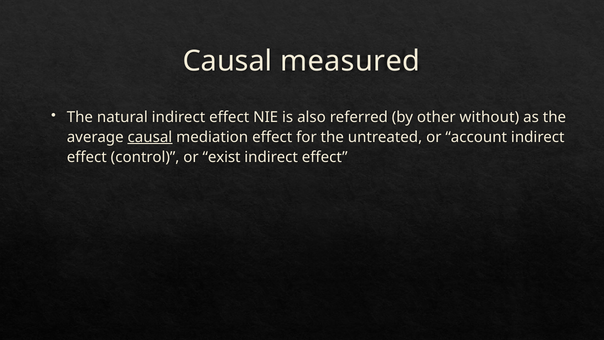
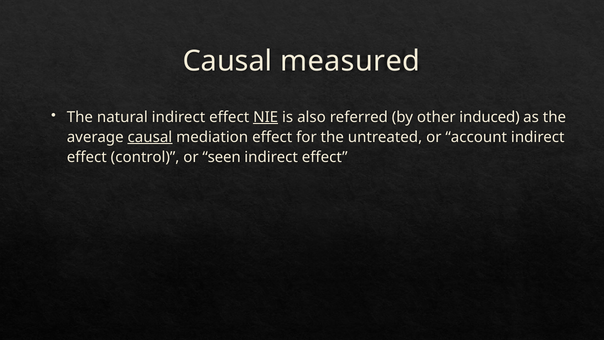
NIE underline: none -> present
without: without -> induced
exist: exist -> seen
